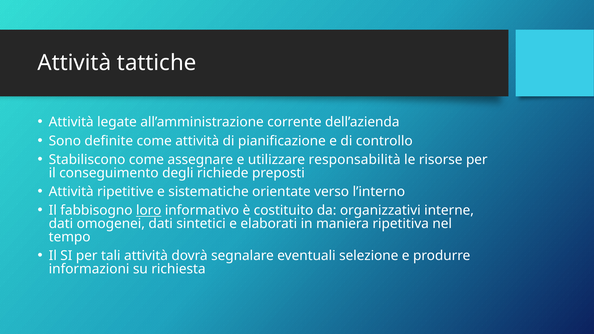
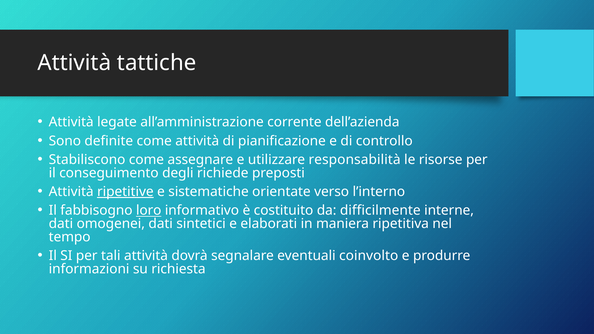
ripetitive underline: none -> present
organizzativi: organizzativi -> difficilmente
selezione: selezione -> coinvolto
